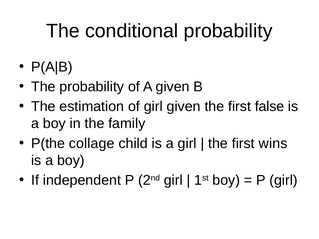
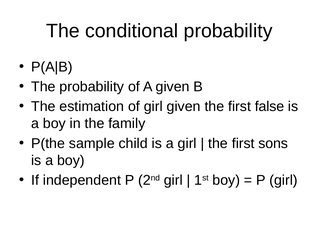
collage: collage -> sample
wins: wins -> sons
